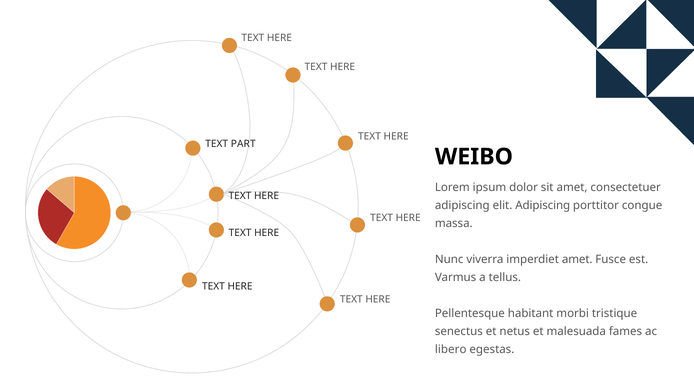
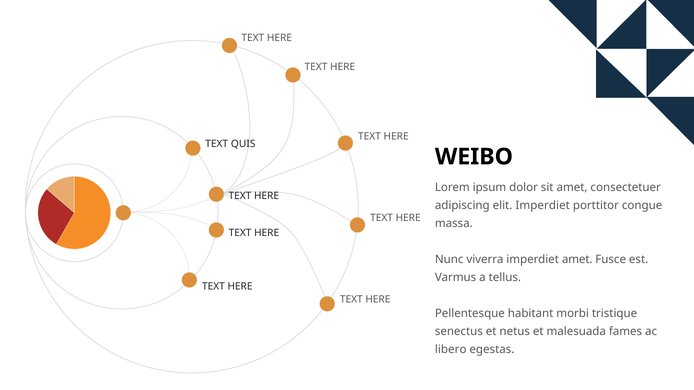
PART: PART -> QUIS
elit Adipiscing: Adipiscing -> Imperdiet
